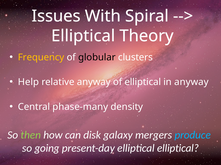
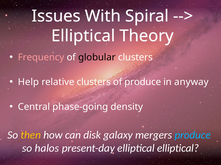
Frequency colour: yellow -> pink
relative anyway: anyway -> clusters
of elliptical: elliptical -> produce
phase-many: phase-many -> phase-going
then colour: light green -> yellow
going: going -> halos
